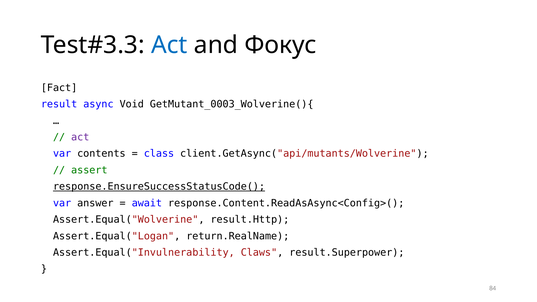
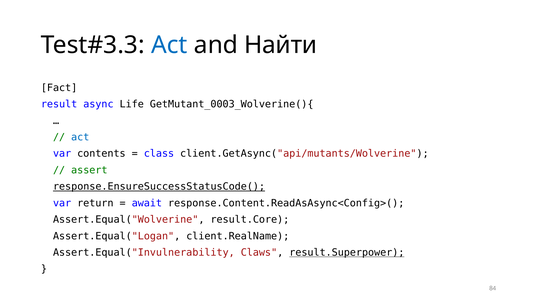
Фокус: Фокус -> Найти
Void: Void -> Life
act at (80, 137) colour: purple -> blue
answer: answer -> return
result.Http: result.Http -> result.Core
return.RealName: return.RealName -> client.RealName
result.Superpower underline: none -> present
